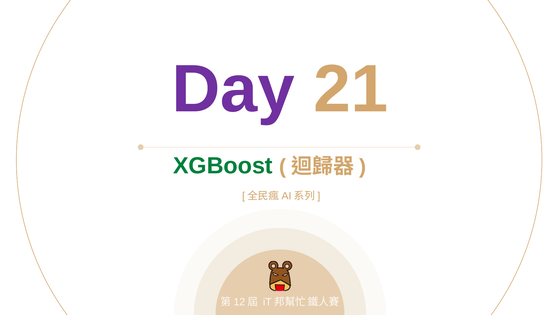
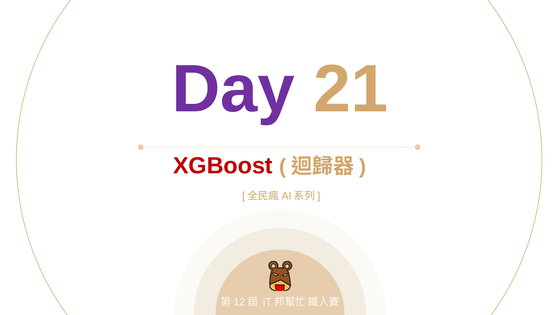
XGBoost colour: green -> red
